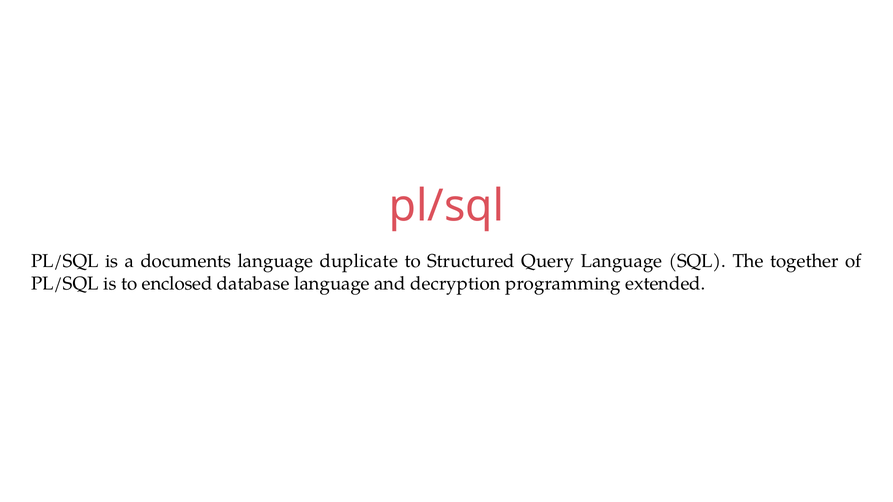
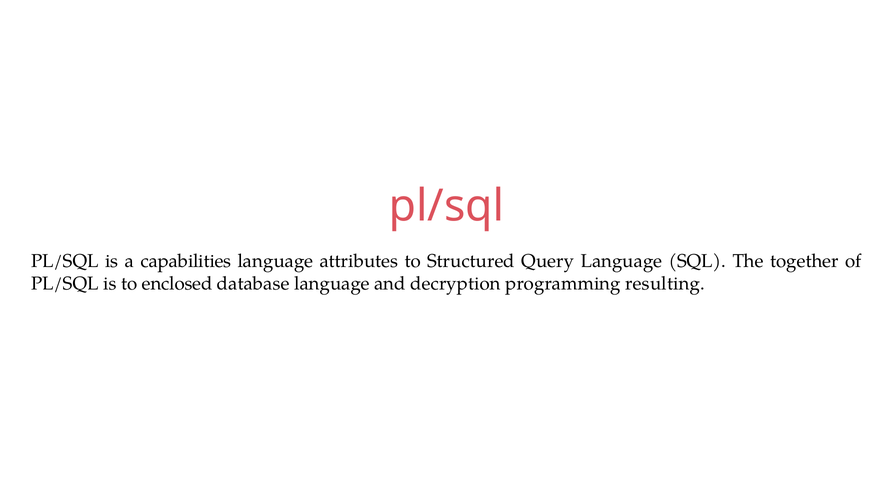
documents: documents -> capabilities
duplicate: duplicate -> attributes
extended: extended -> resulting
